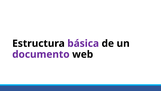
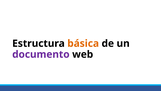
básica colour: purple -> orange
